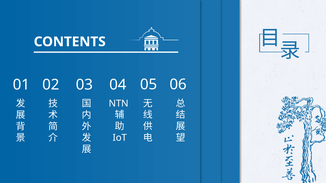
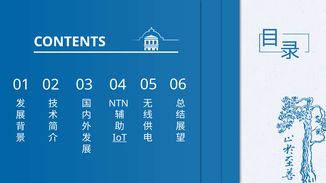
IoT underline: none -> present
